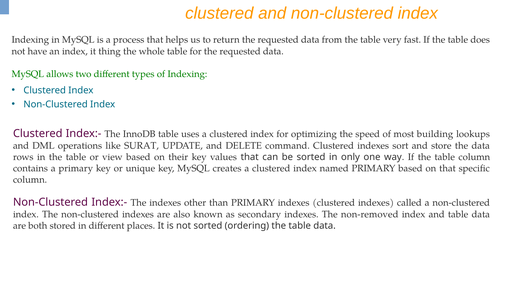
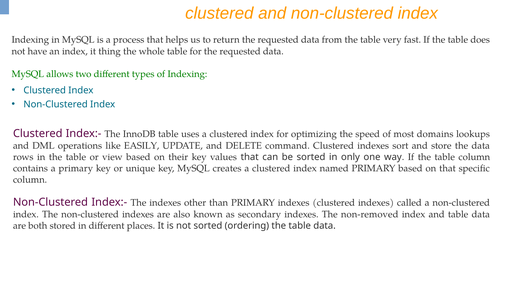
building: building -> domains
SURAT: SURAT -> EASILY
